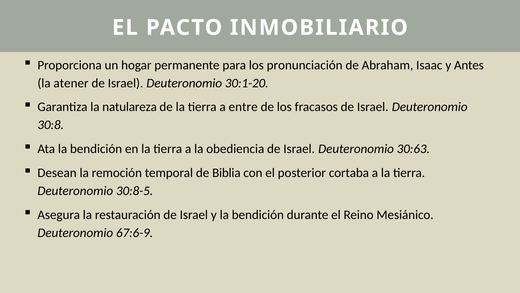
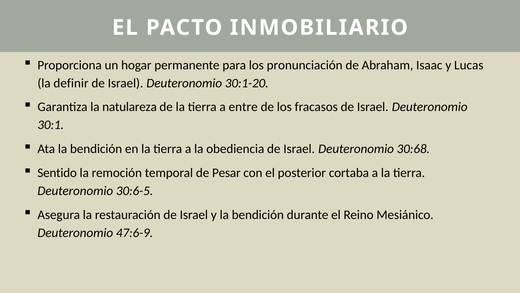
Antes: Antes -> Lucas
atener: atener -> definir
30:8: 30:8 -> 30:1
30:63: 30:63 -> 30:68
Desean: Desean -> Sentido
Biblia: Biblia -> Pesar
30:8-5: 30:8-5 -> 30:6-5
67:6-9: 67:6-9 -> 47:6-9
